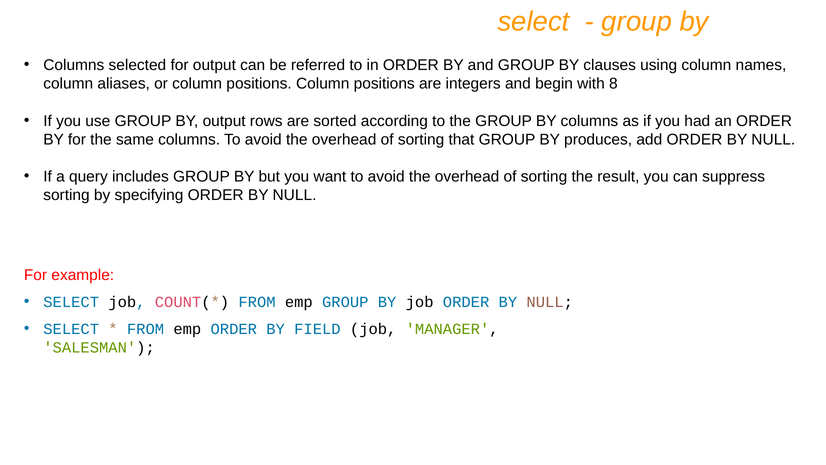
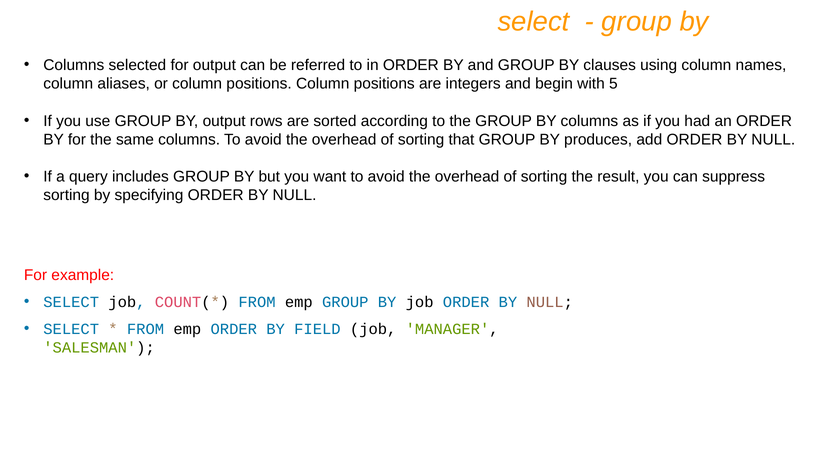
8: 8 -> 5
